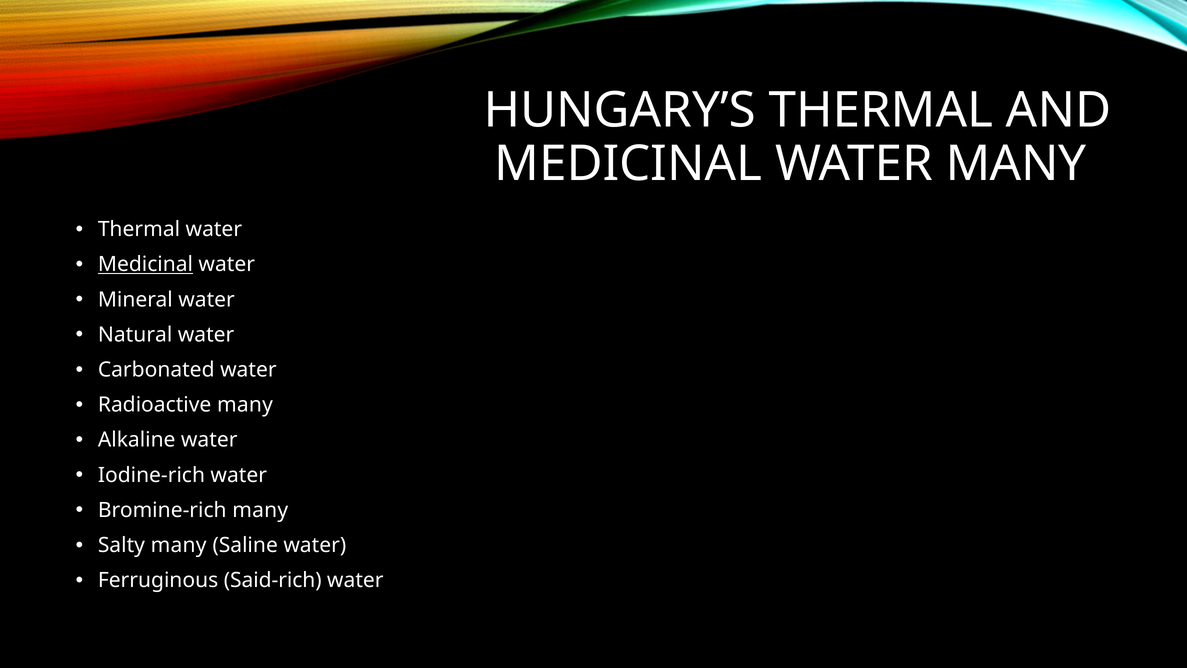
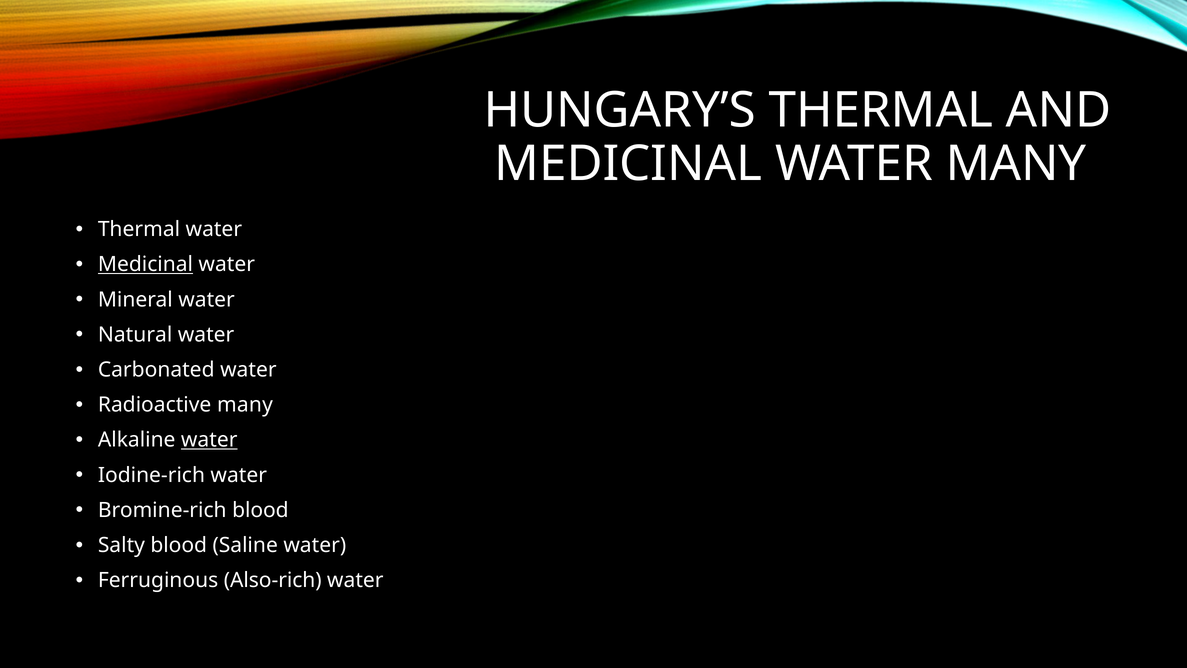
water at (209, 440) underline: none -> present
Bromine-rich many: many -> blood
Salty many: many -> blood
Said-rich: Said-rich -> Also-rich
